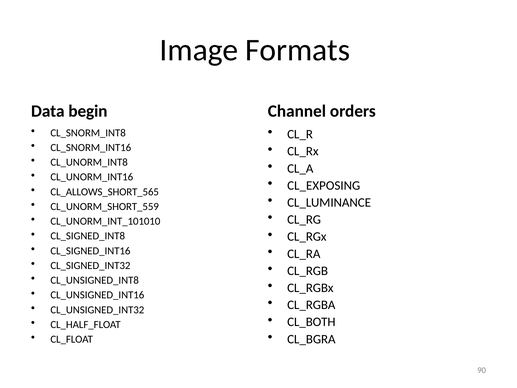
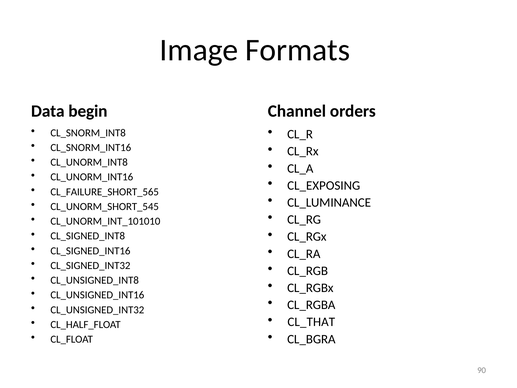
CL_ALLOWS_SHORT_565: CL_ALLOWS_SHORT_565 -> CL_FAILURE_SHORT_565
CL_UNORM_SHORT_559: CL_UNORM_SHORT_559 -> CL_UNORM_SHORT_545
CL_BOTH: CL_BOTH -> CL_THAT
